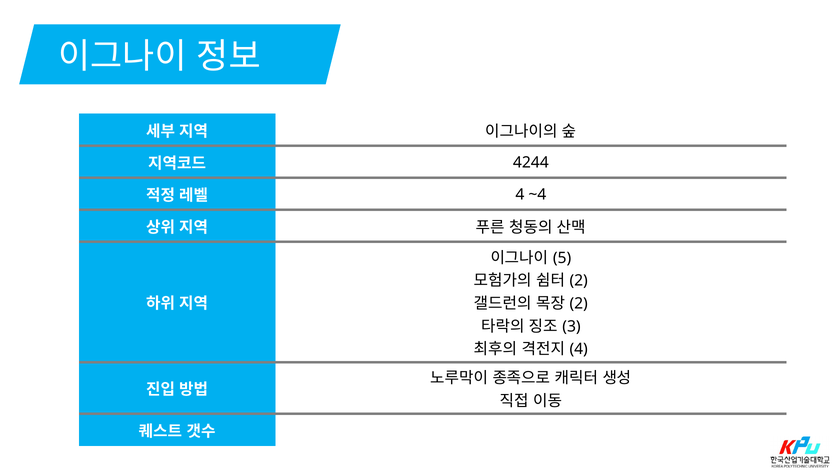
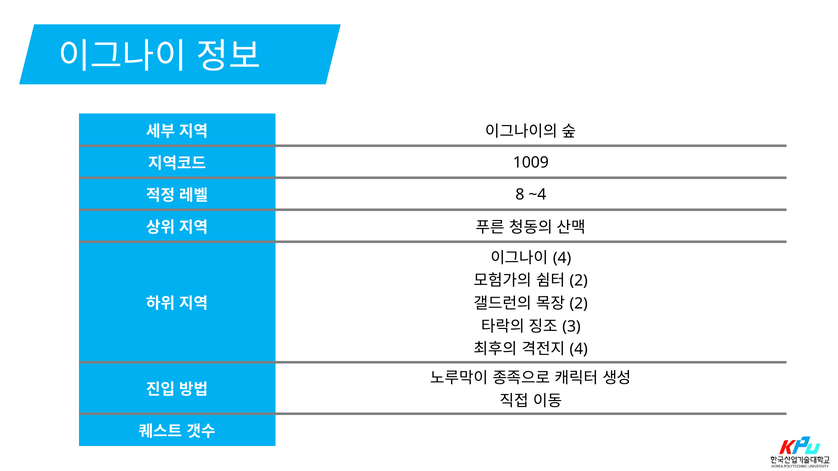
4244: 4244 -> 1009
4 at (520, 195): 4 -> 8
5 at (562, 258): 5 -> 4
